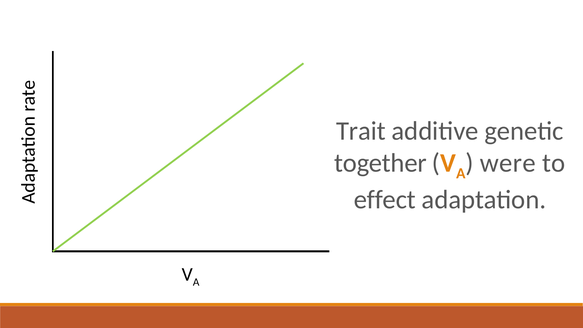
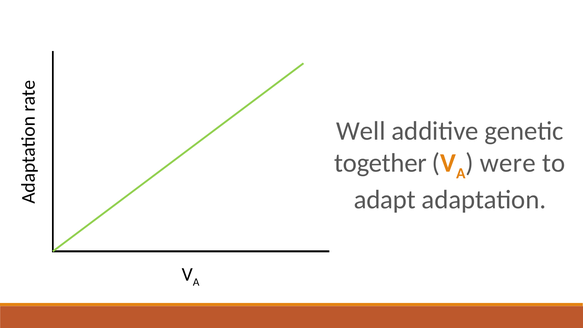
Trait: Trait -> Well
effect: effect -> adapt
